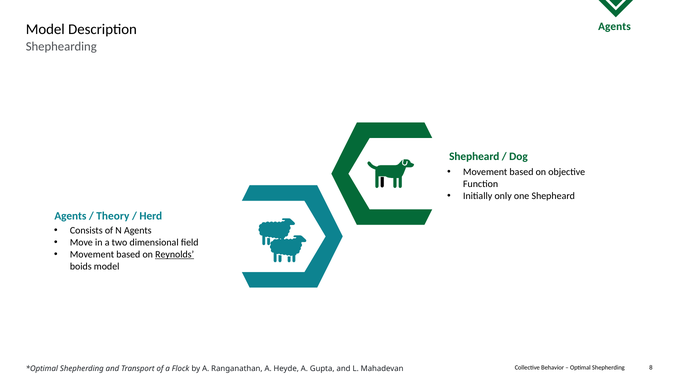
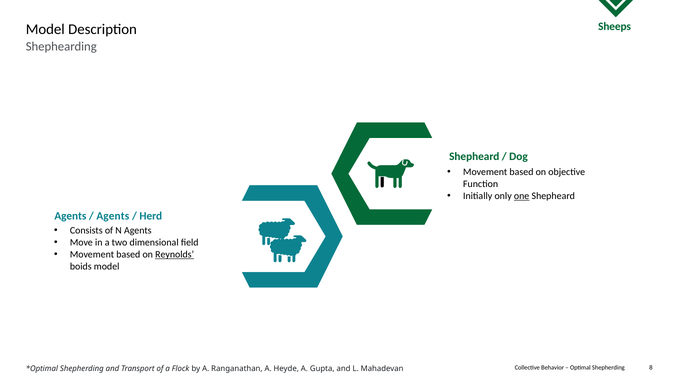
Agents at (614, 26): Agents -> Sheeps
one underline: none -> present
Theory at (113, 216): Theory -> Agents
